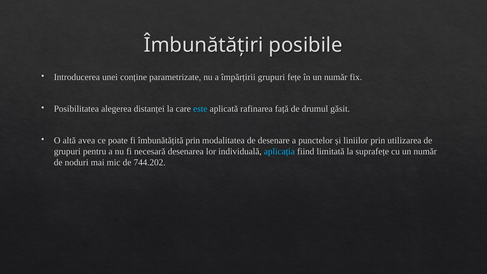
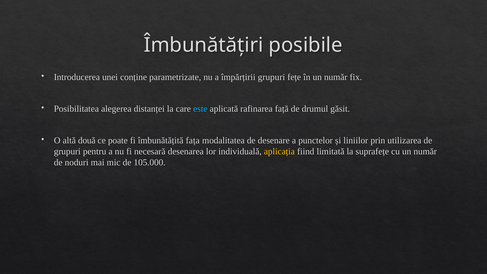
avea: avea -> două
îmbunătățită prin: prin -> fața
aplicația colour: light blue -> yellow
744.202: 744.202 -> 105.000
